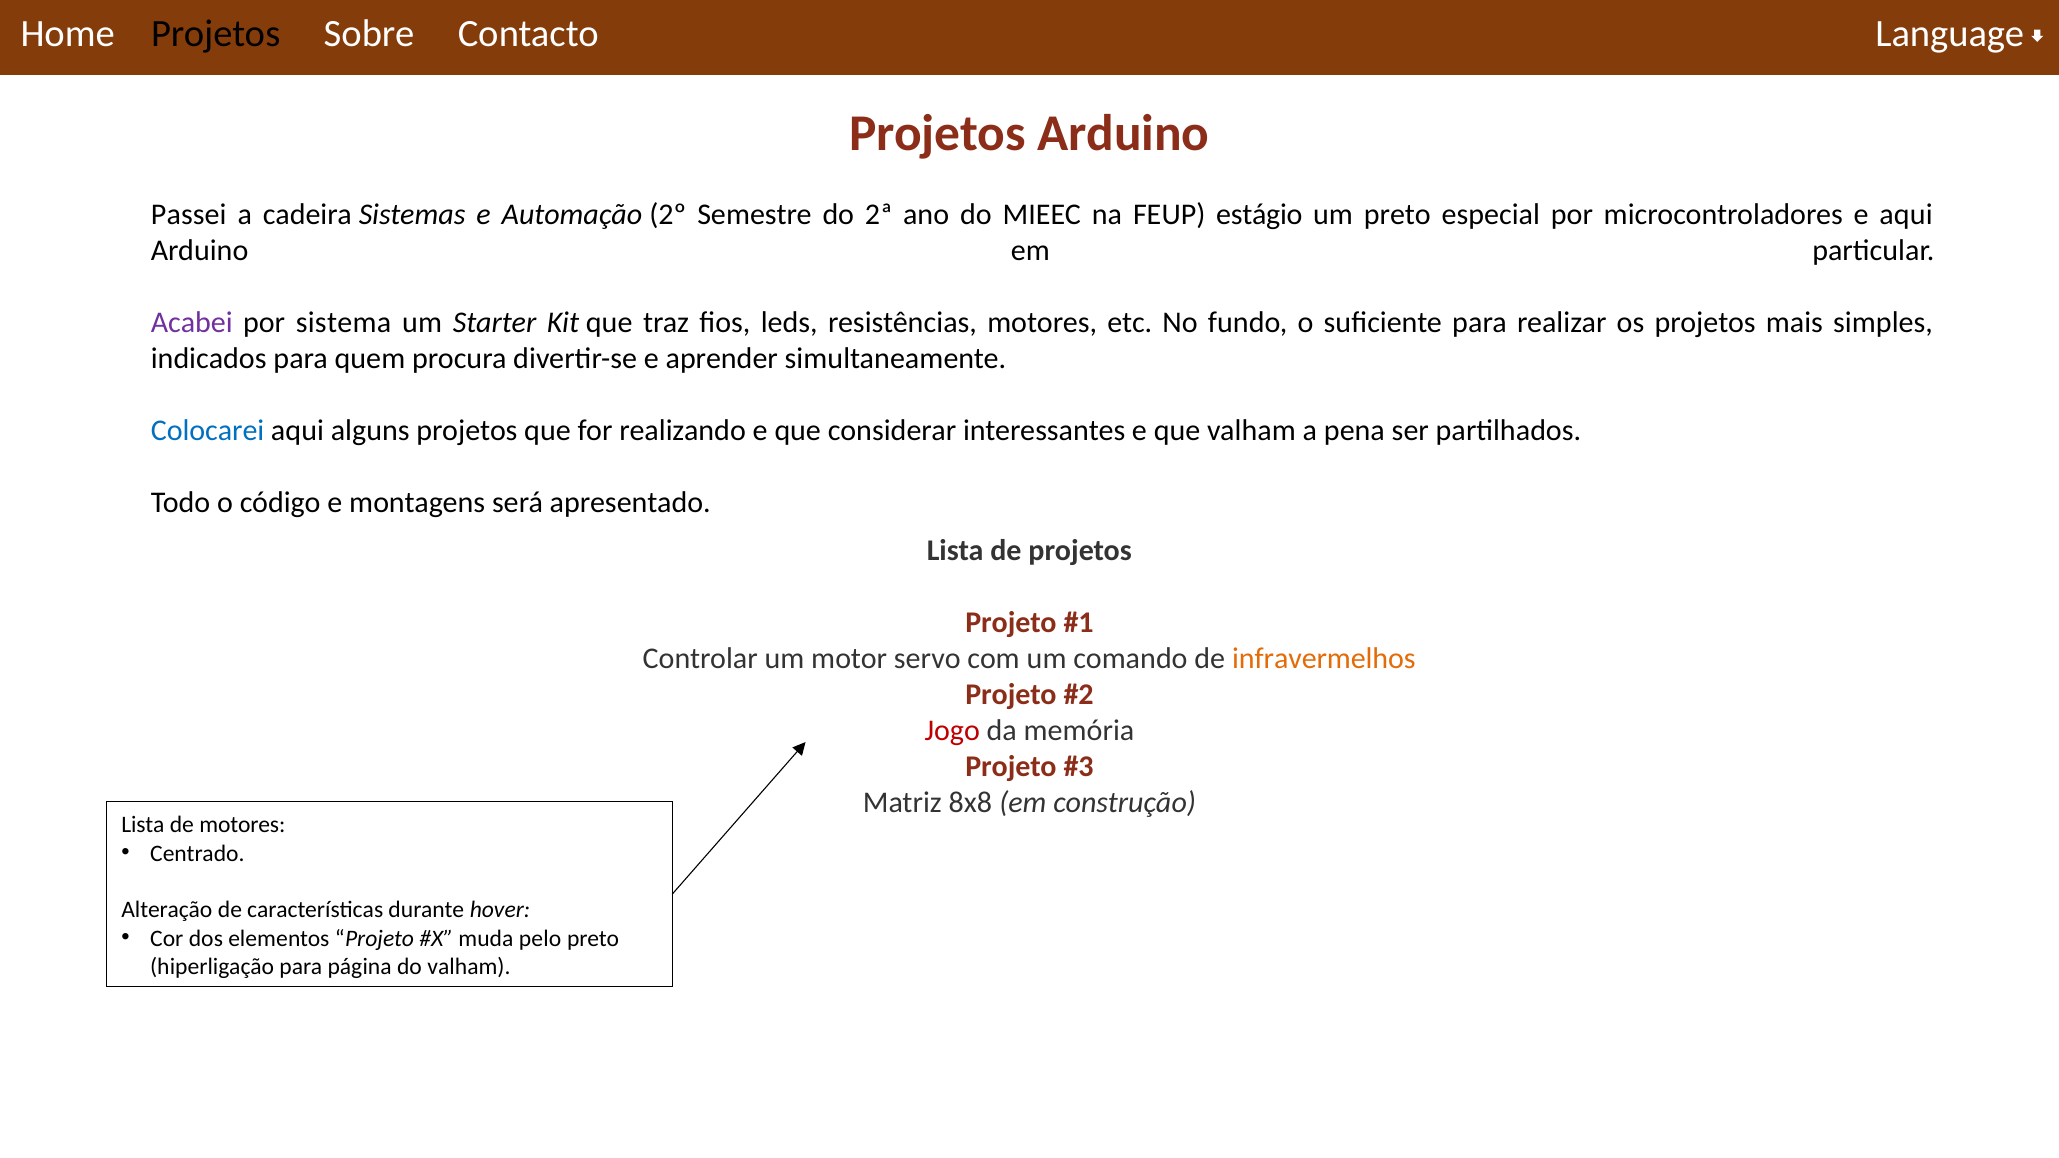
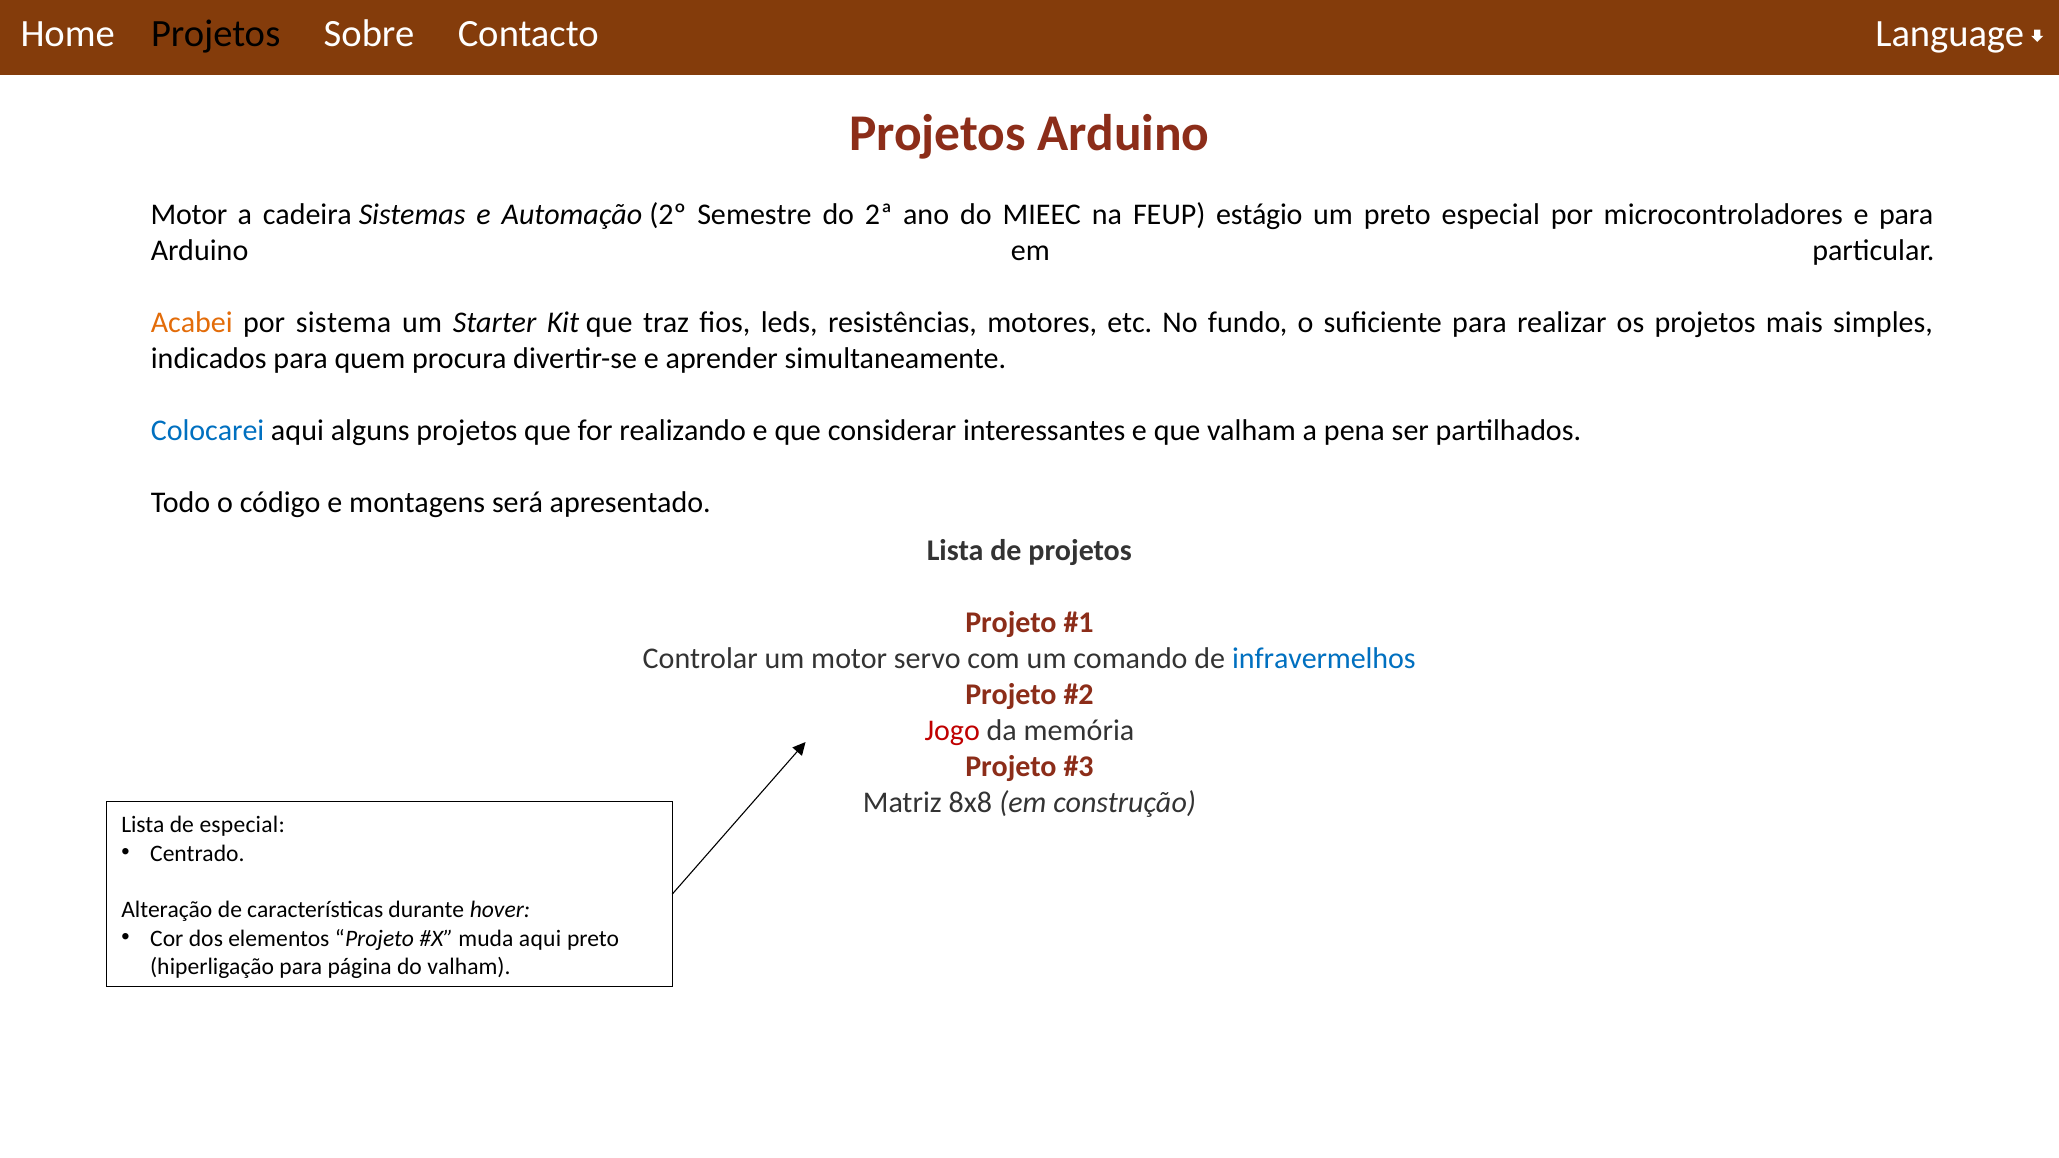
Passei at (189, 214): Passei -> Motor
e aqui: aqui -> para
Acabei colour: purple -> orange
infravermelhos colour: orange -> blue
de motores: motores -> especial
muda pelo: pelo -> aqui
